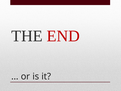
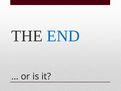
END colour: red -> blue
